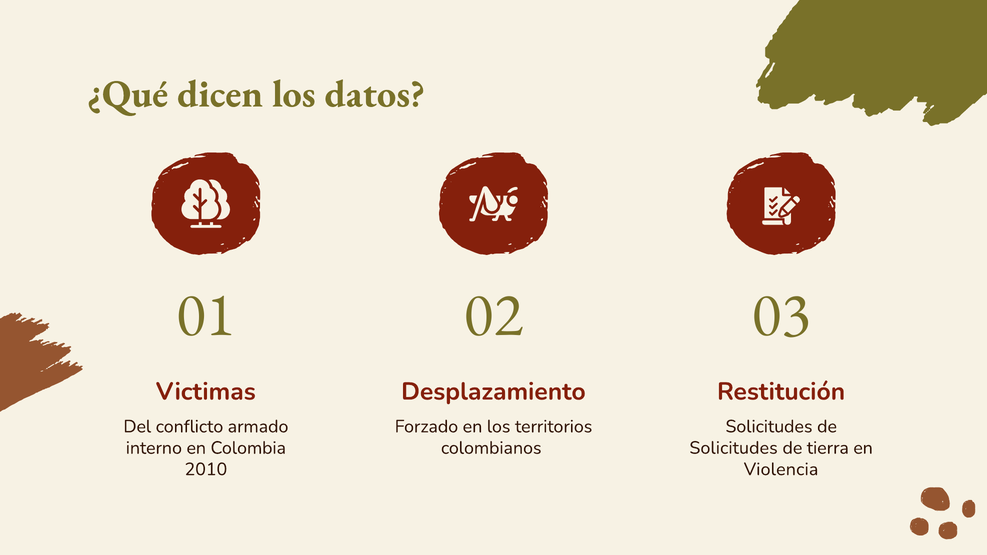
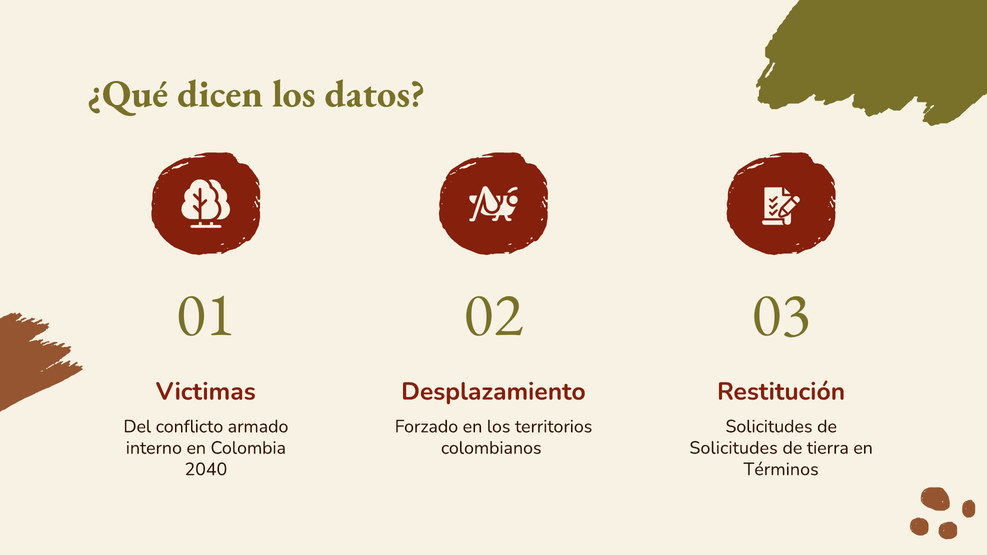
2010: 2010 -> 2040
Violencia: Violencia -> Términos
